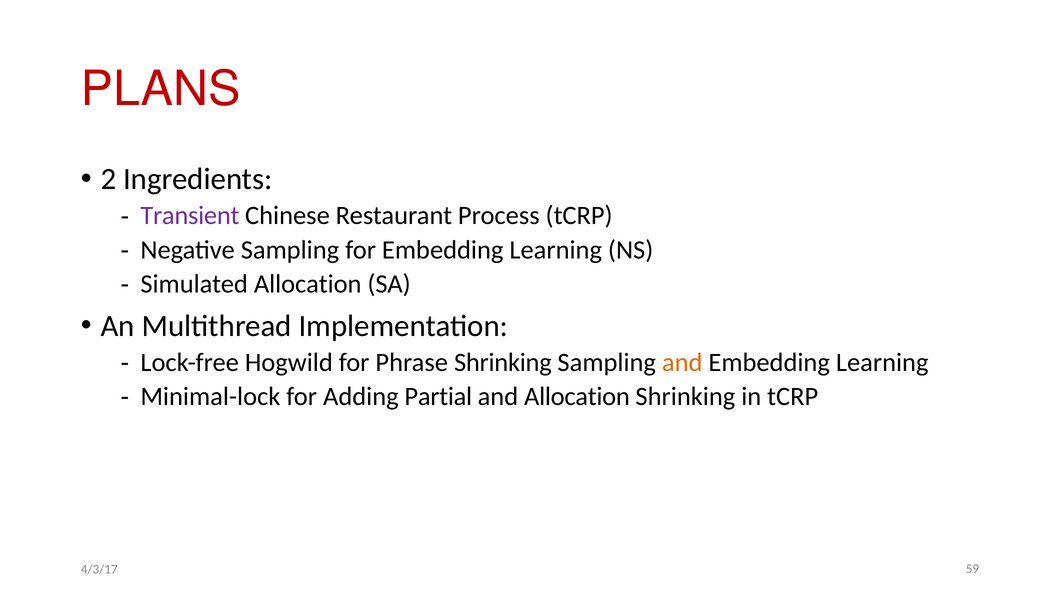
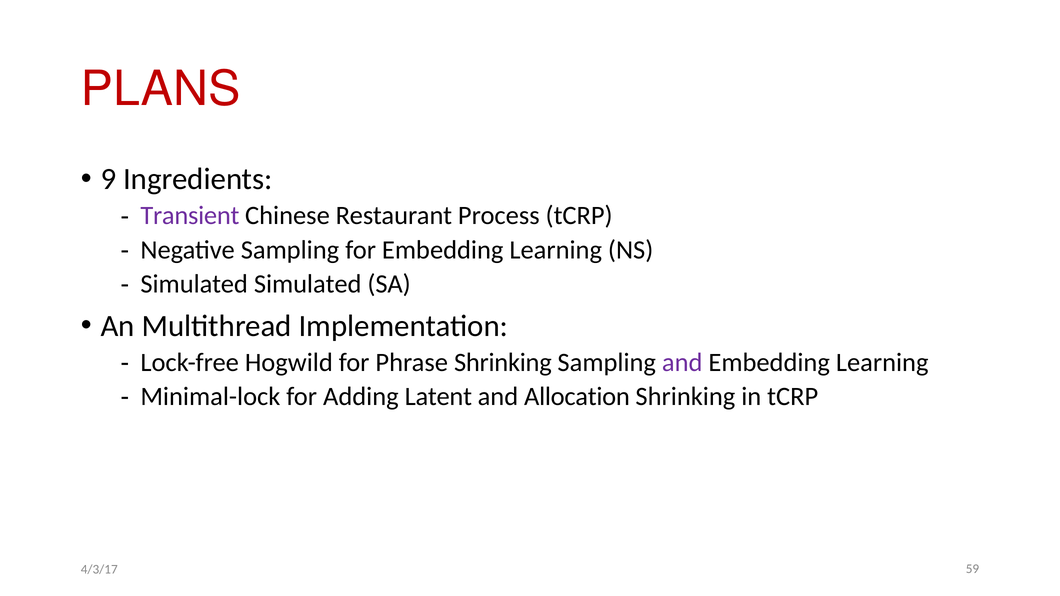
2: 2 -> 9
Simulated Allocation: Allocation -> Simulated
and at (682, 363) colour: orange -> purple
Partial: Partial -> Latent
